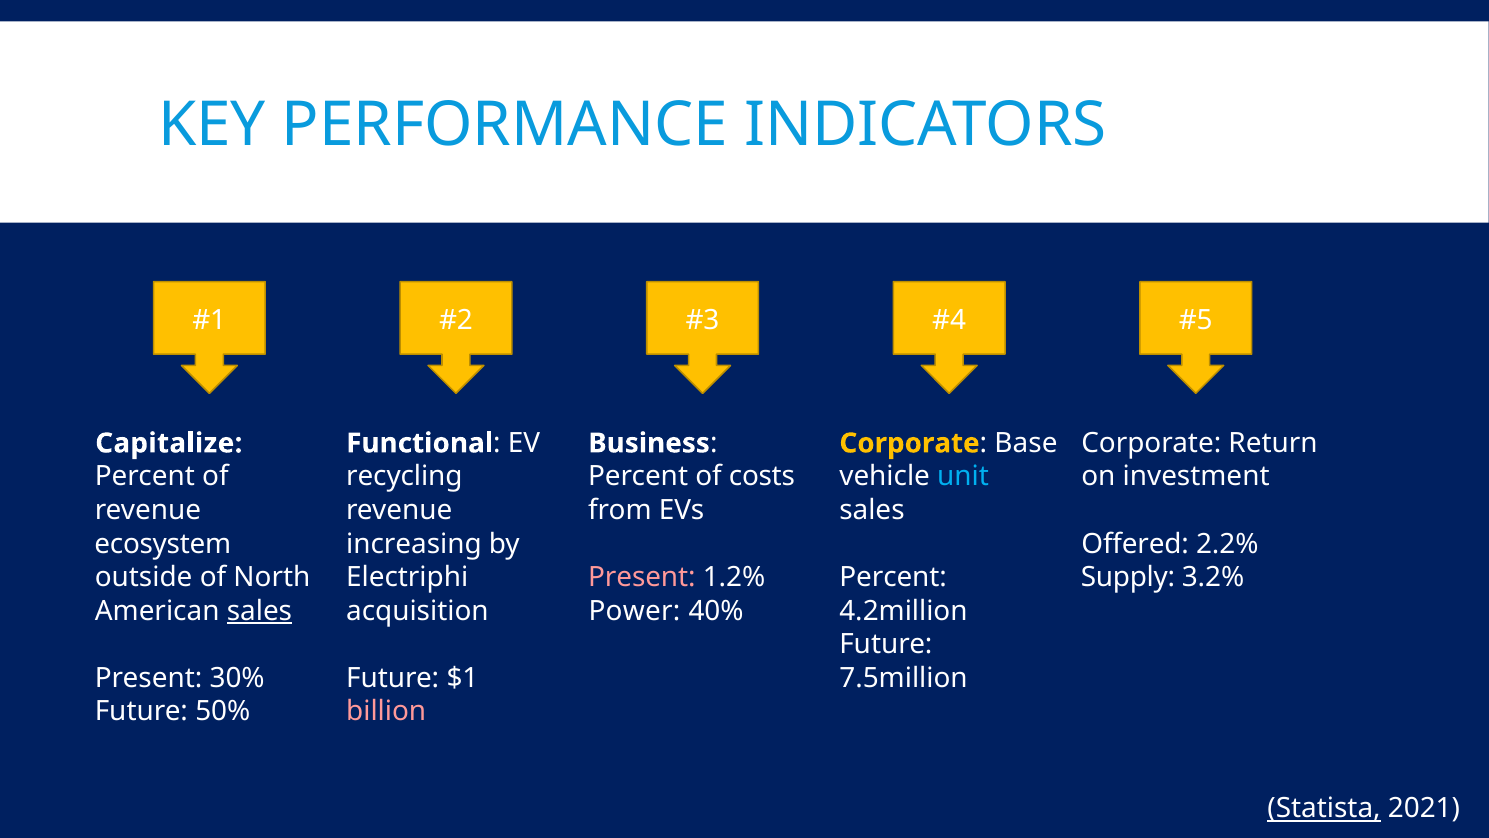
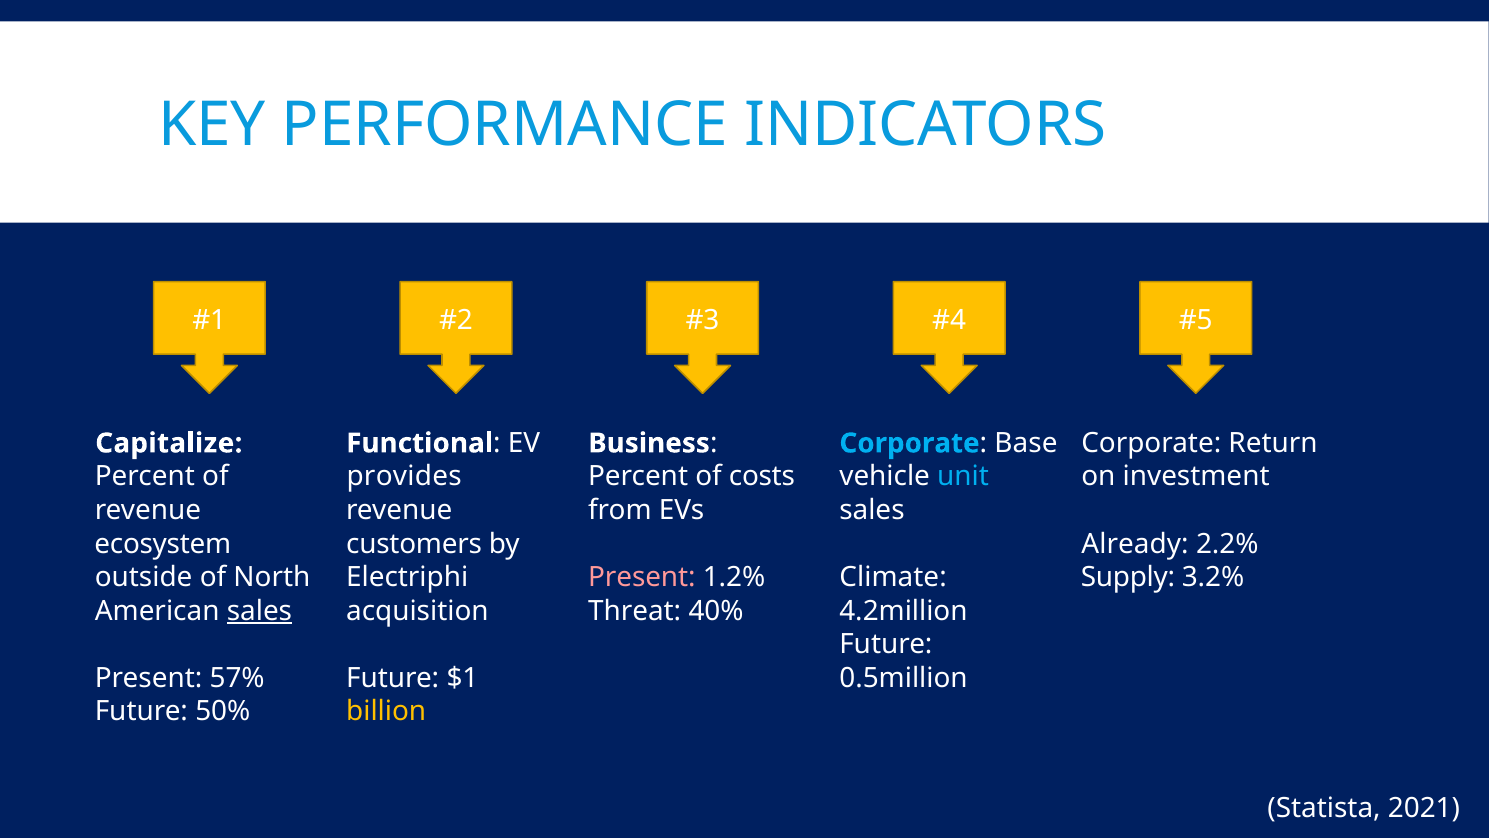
Corporate at (910, 443) colour: yellow -> light blue
recycling: recycling -> provides
increasing: increasing -> customers
Offered: Offered -> Already
Percent at (893, 577): Percent -> Climate
Power: Power -> Threat
30%: 30% -> 57%
7.5million: 7.5million -> 0.5million
billion colour: pink -> yellow
Statista underline: present -> none
